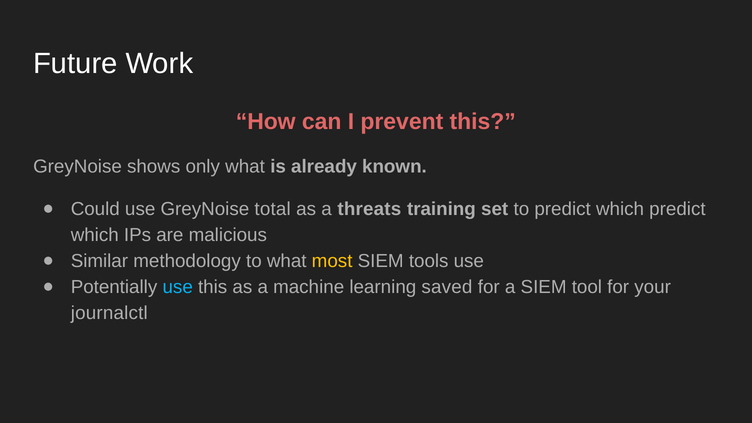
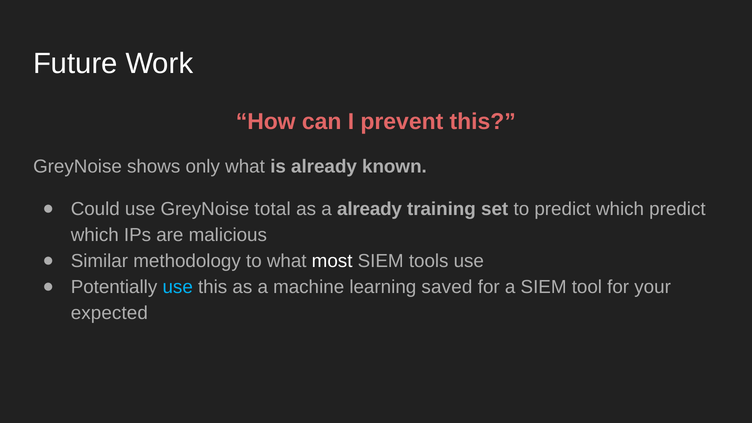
a threats: threats -> already
most colour: yellow -> white
journalctl: journalctl -> expected
